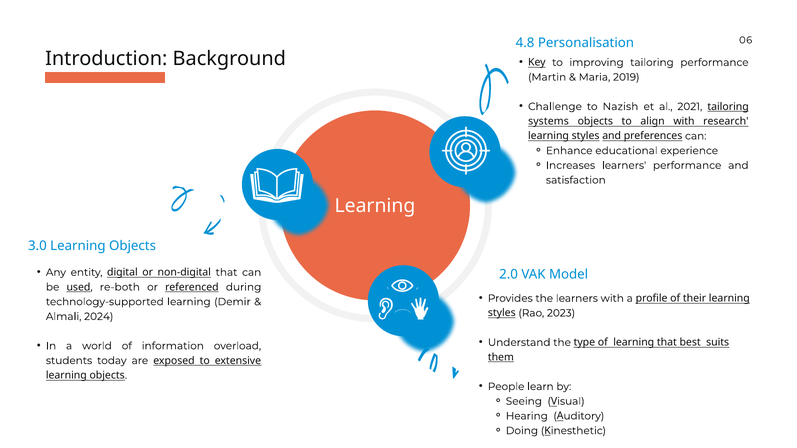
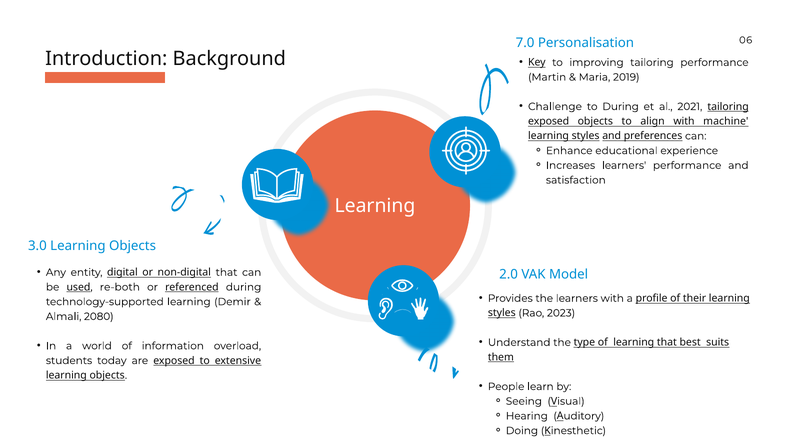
4.8: 4.8 -> 7.0
to Nazish: Nazish -> During
systems at (548, 121): systems -> exposed
research: research -> machine
2024: 2024 -> 2080
